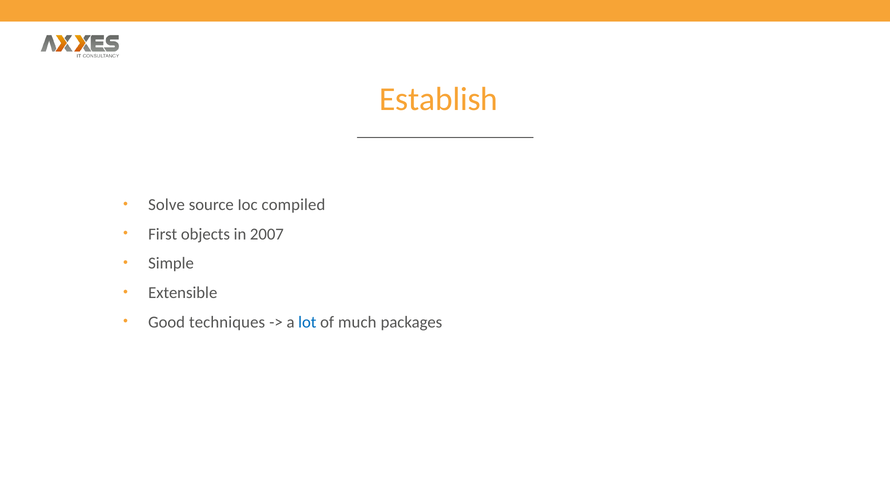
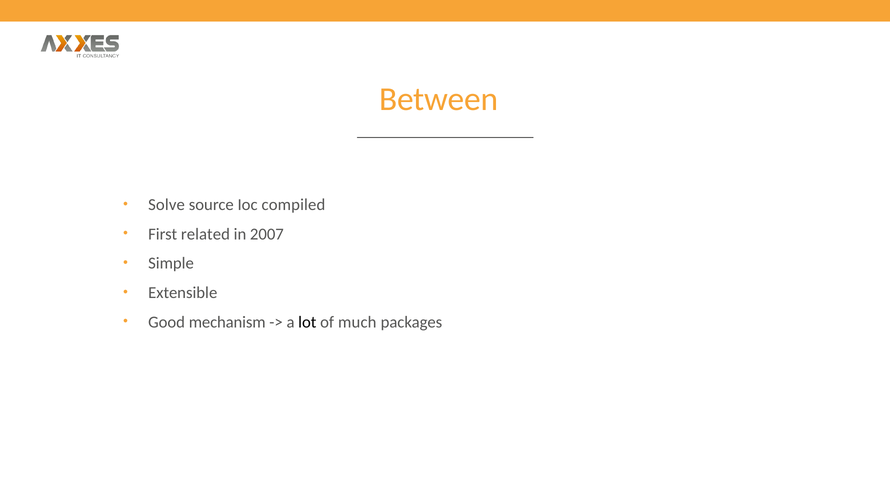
Establish: Establish -> Between
objects: objects -> related
techniques: techniques -> mechanism
lot colour: blue -> black
